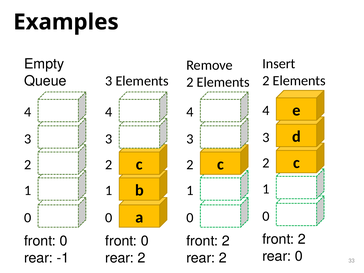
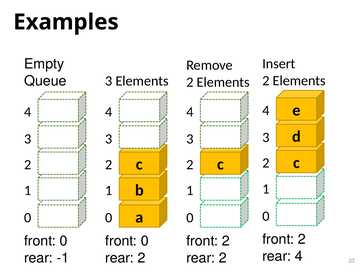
rear 0: 0 -> 4
